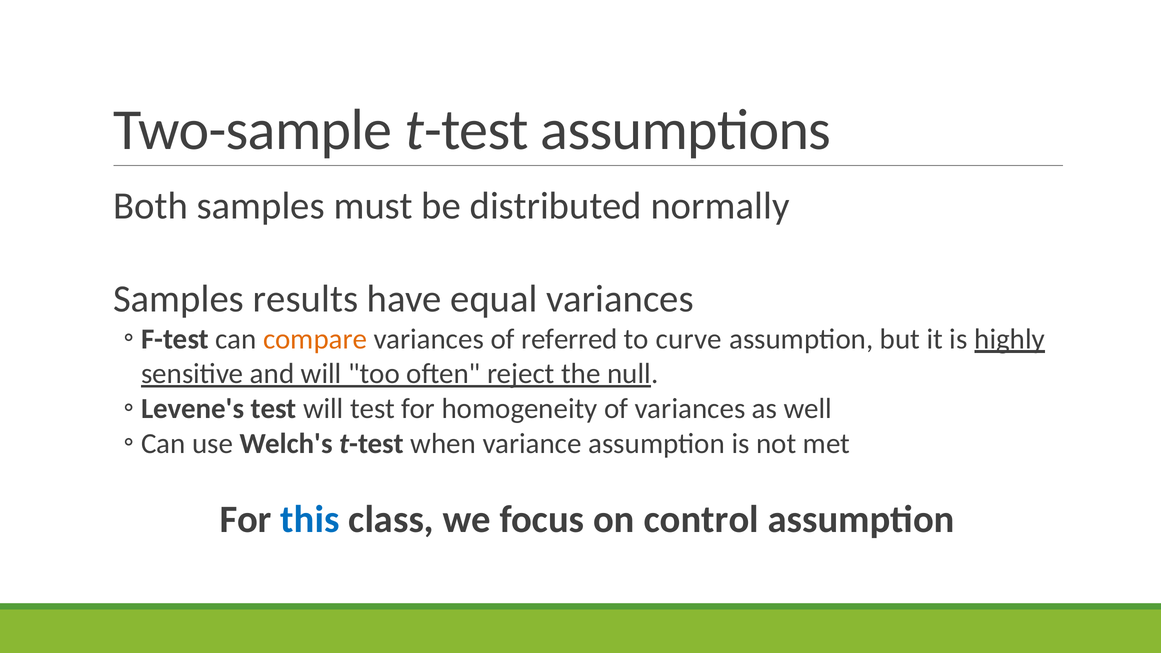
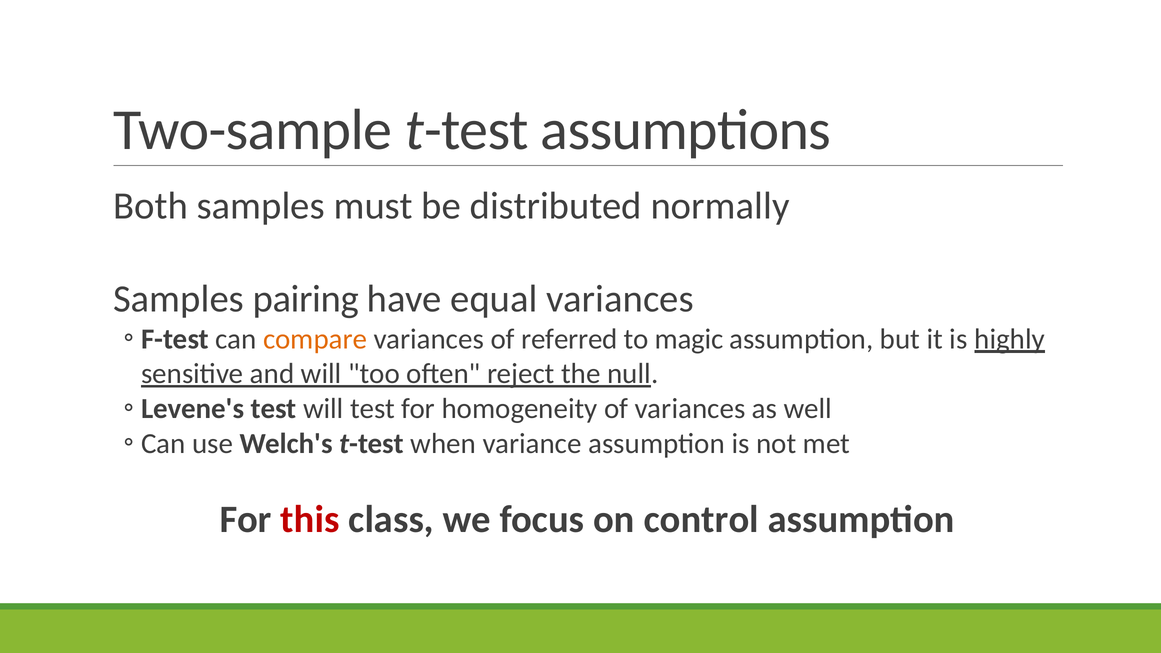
results: results -> pairing
curve: curve -> magic
this colour: blue -> red
